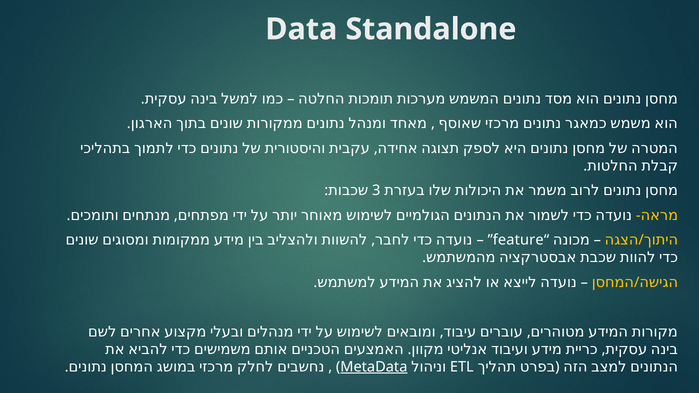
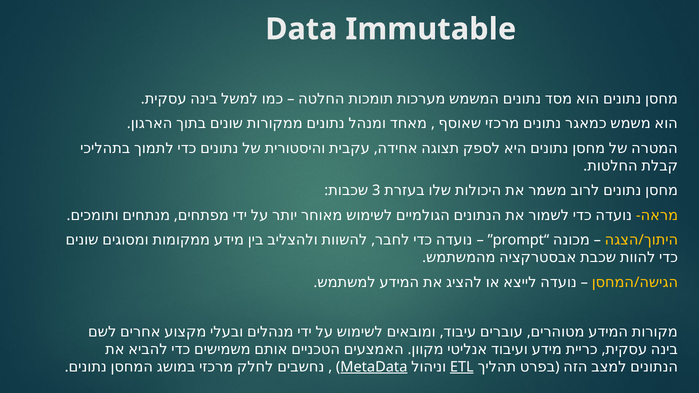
Standalone: Standalone -> Immutable
feature: feature -> prompt
ETL underline: none -> present
